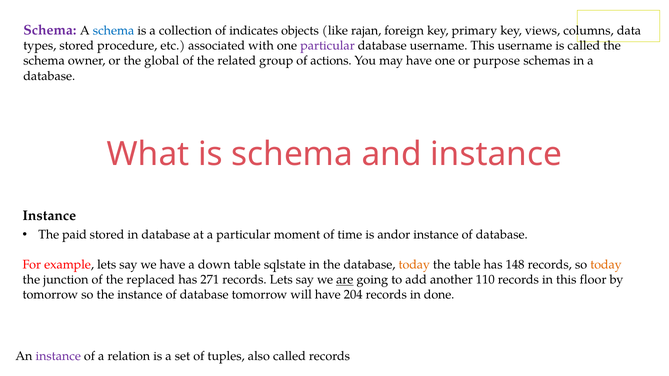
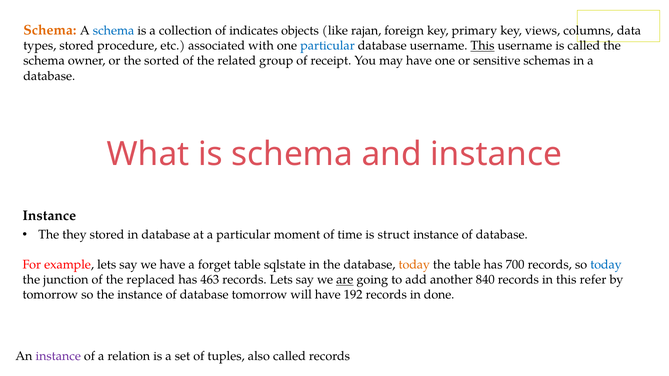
Schema at (50, 30) colour: purple -> orange
particular at (327, 46) colour: purple -> blue
This at (483, 46) underline: none -> present
global: global -> sorted
actions: actions -> receipt
purpose: purpose -> sensitive
paid: paid -> they
andor: andor -> struct
down: down -> forget
148: 148 -> 700
today at (606, 265) colour: orange -> blue
271: 271 -> 463
110: 110 -> 840
floor: floor -> refer
204: 204 -> 192
